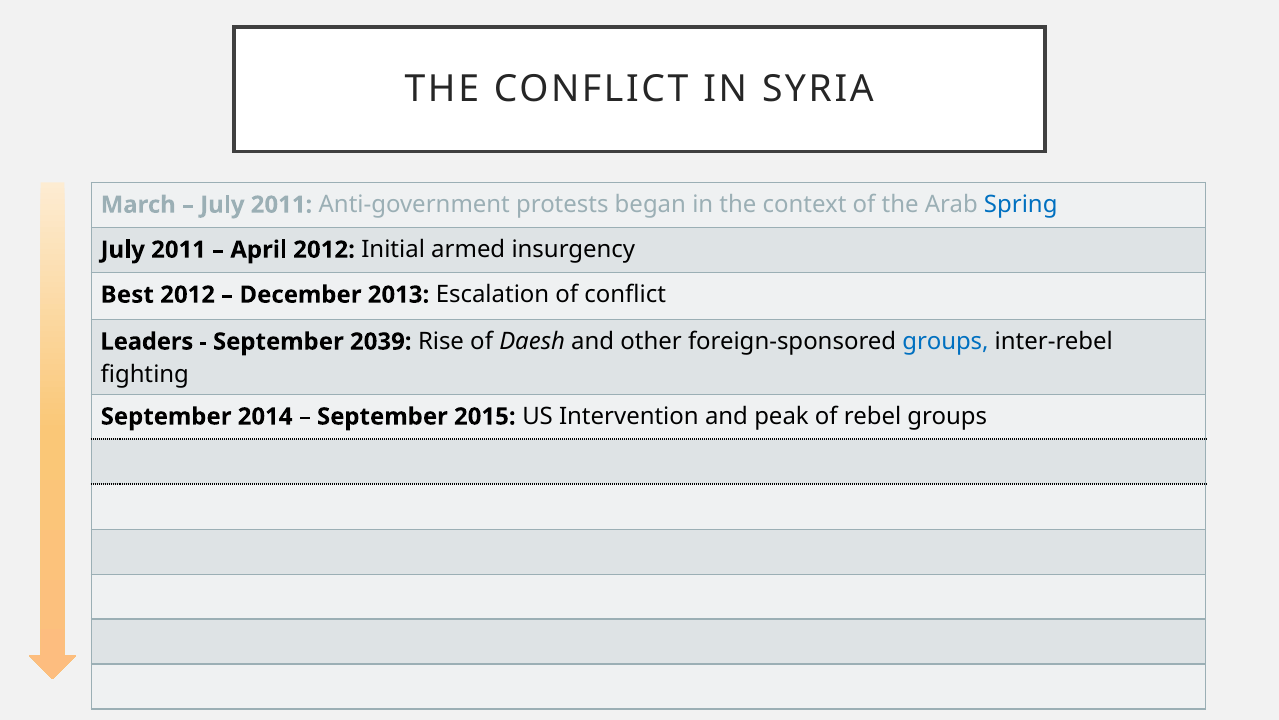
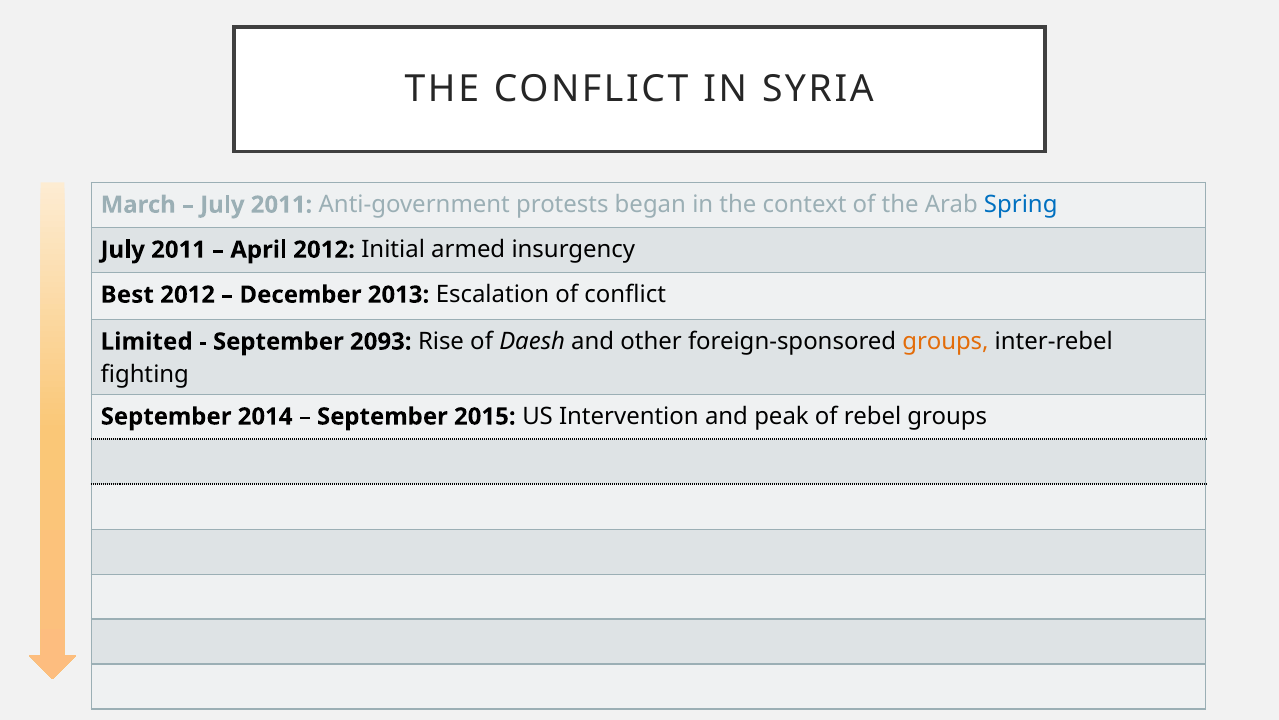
Leaders: Leaders -> Limited
2039: 2039 -> 2093
groups at (945, 341) colour: blue -> orange
